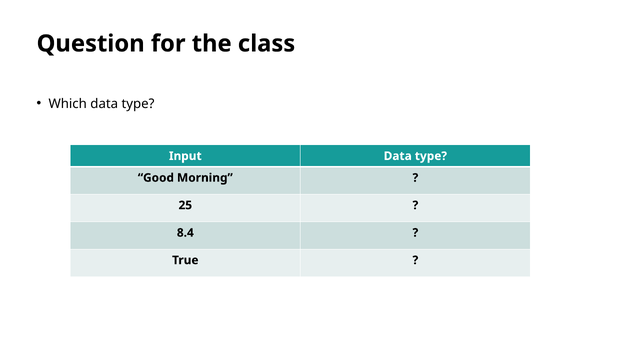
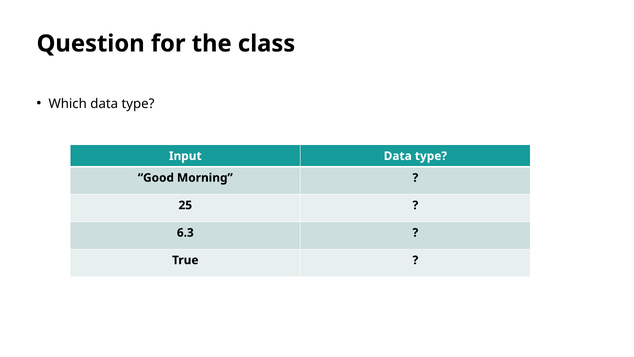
8.4: 8.4 -> 6.3
